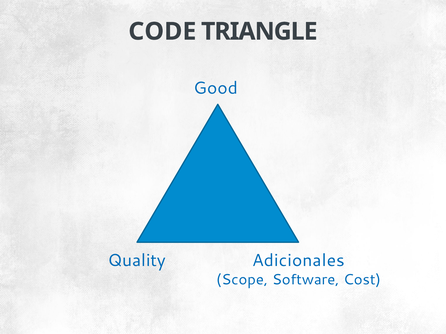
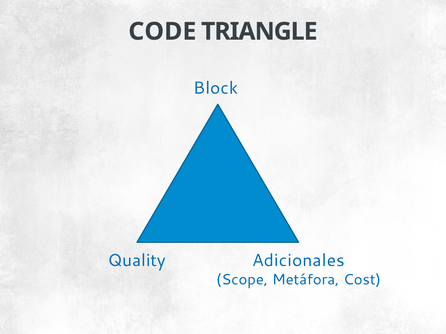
Good: Good -> Block
Software: Software -> Metáfora
